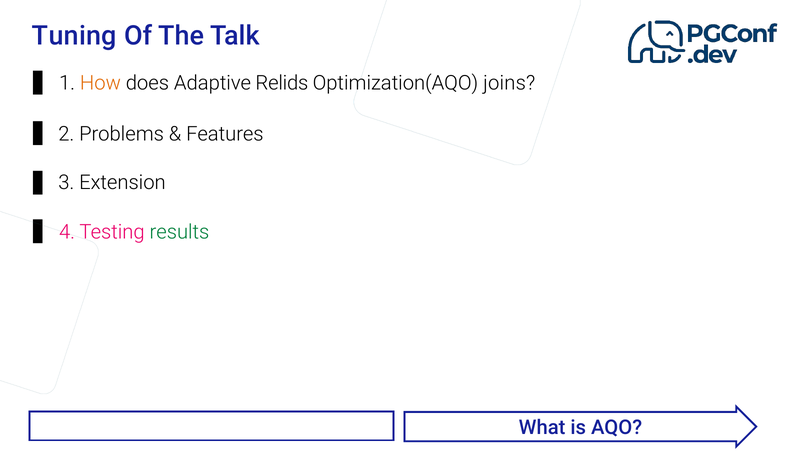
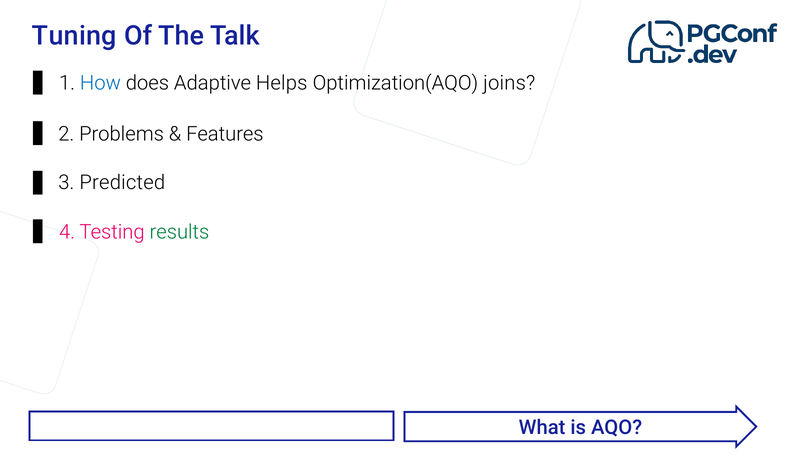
How colour: orange -> blue
Relids: Relids -> Helps
Extension: Extension -> Predicted
